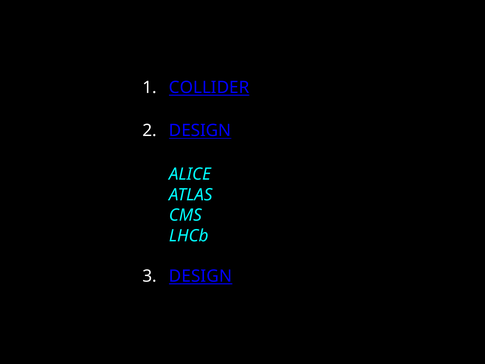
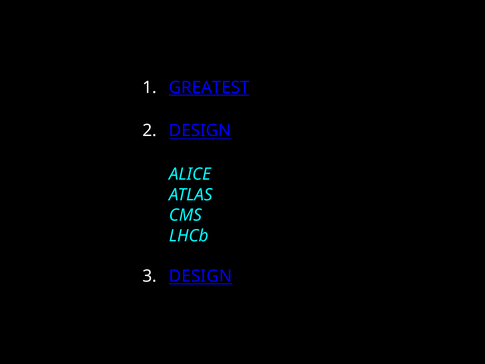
COLLIDER: COLLIDER -> GREATEST
